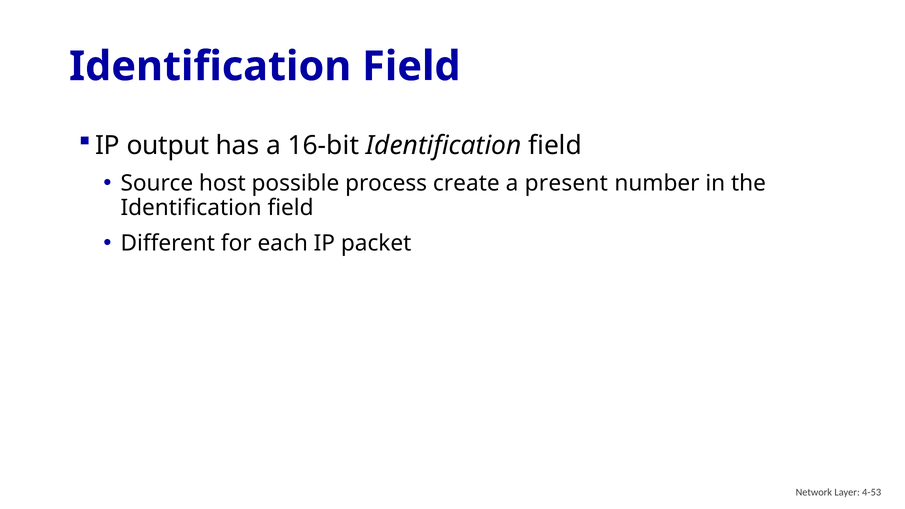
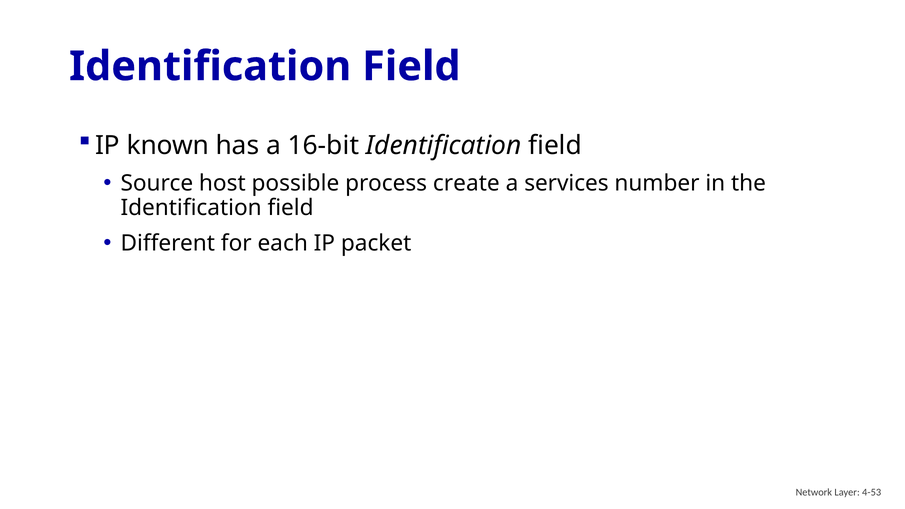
output: output -> known
present: present -> services
